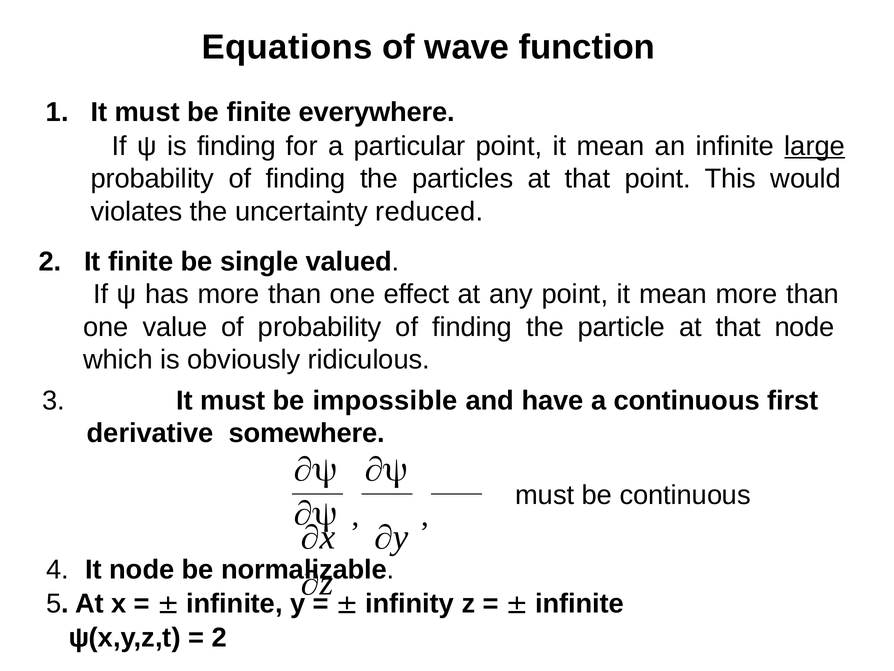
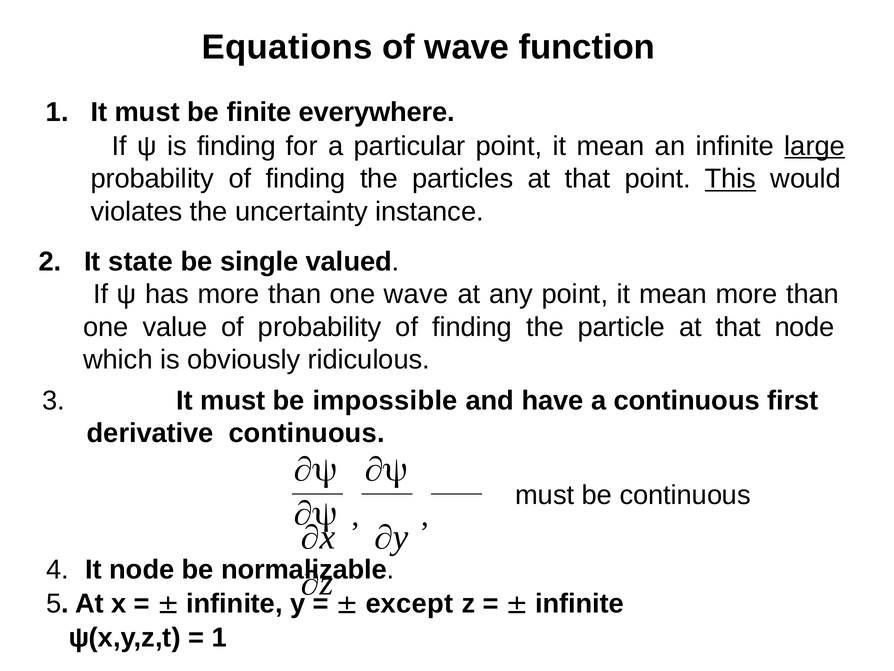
This underline: none -> present
reduced: reduced -> instance
It finite: finite -> state
one effect: effect -> wave
derivative somewhere: somewhere -> continuous
infinity: infinity -> except
2 at (219, 637): 2 -> 1
